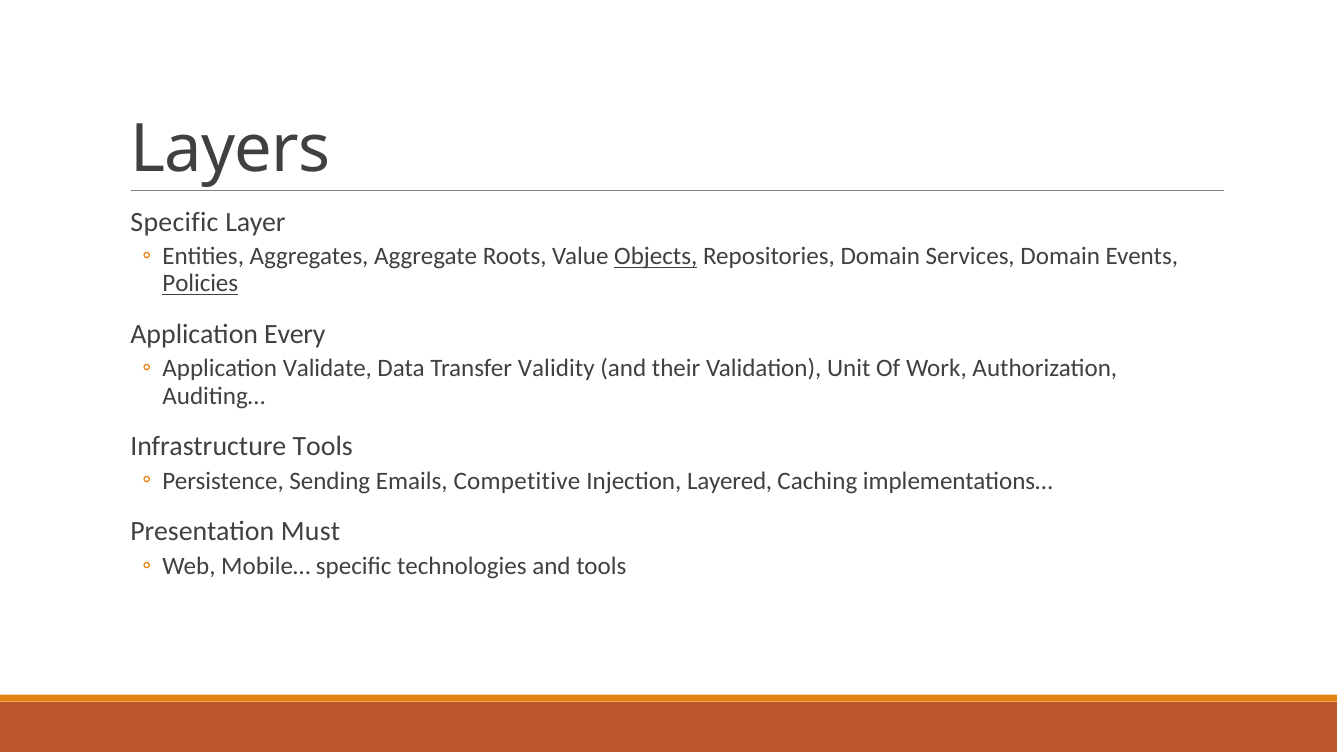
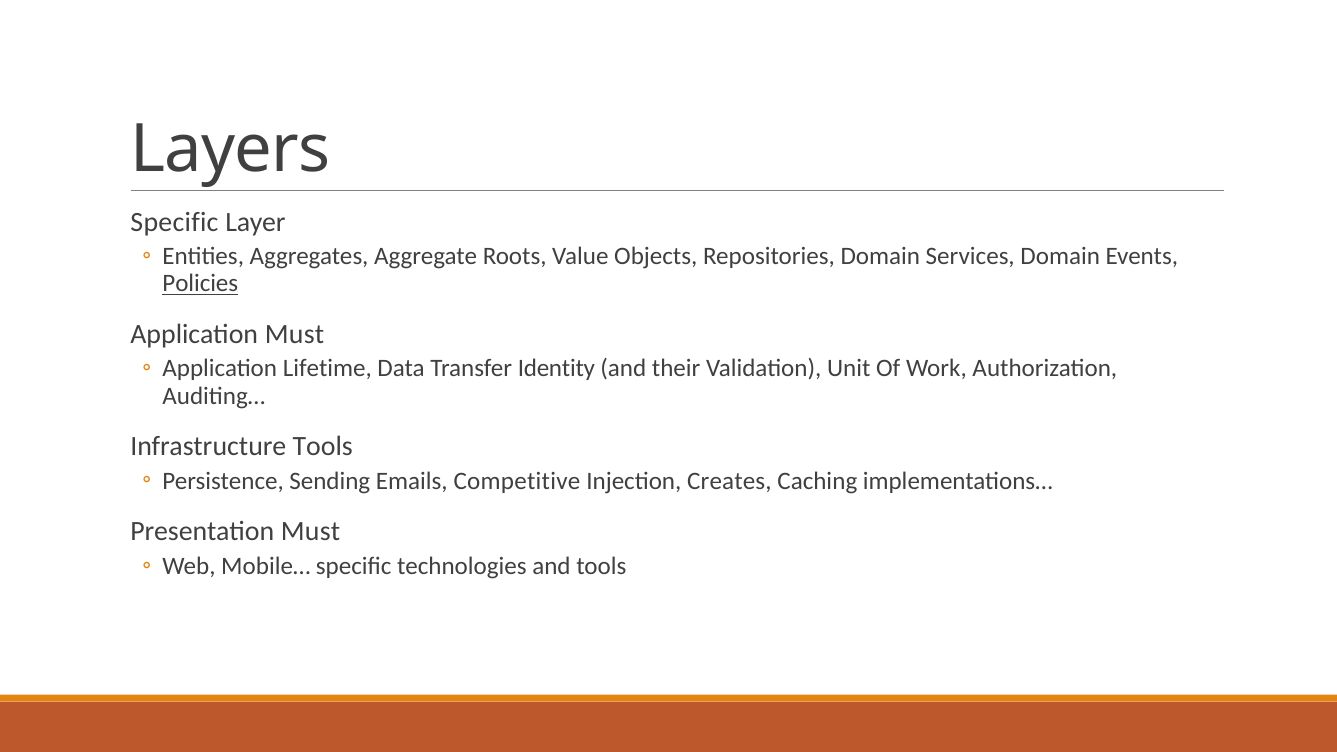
Objects underline: present -> none
Application Every: Every -> Must
Validate: Validate -> Lifetime
Validity: Validity -> Identity
Layered: Layered -> Creates
